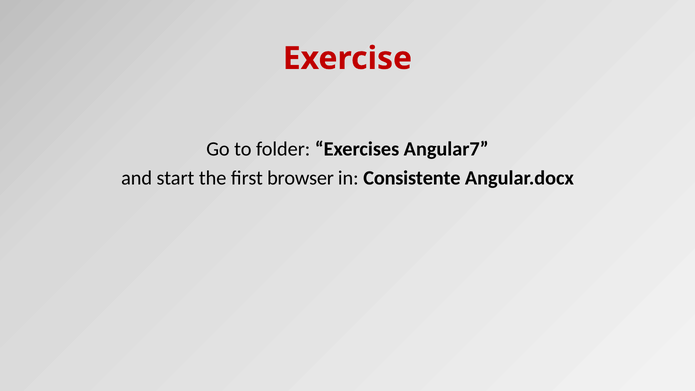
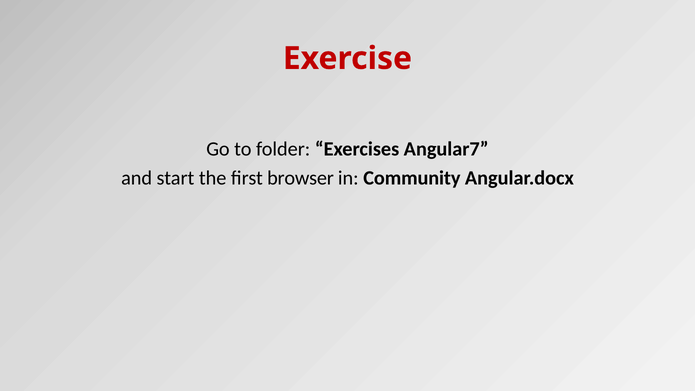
Consistente: Consistente -> Community
